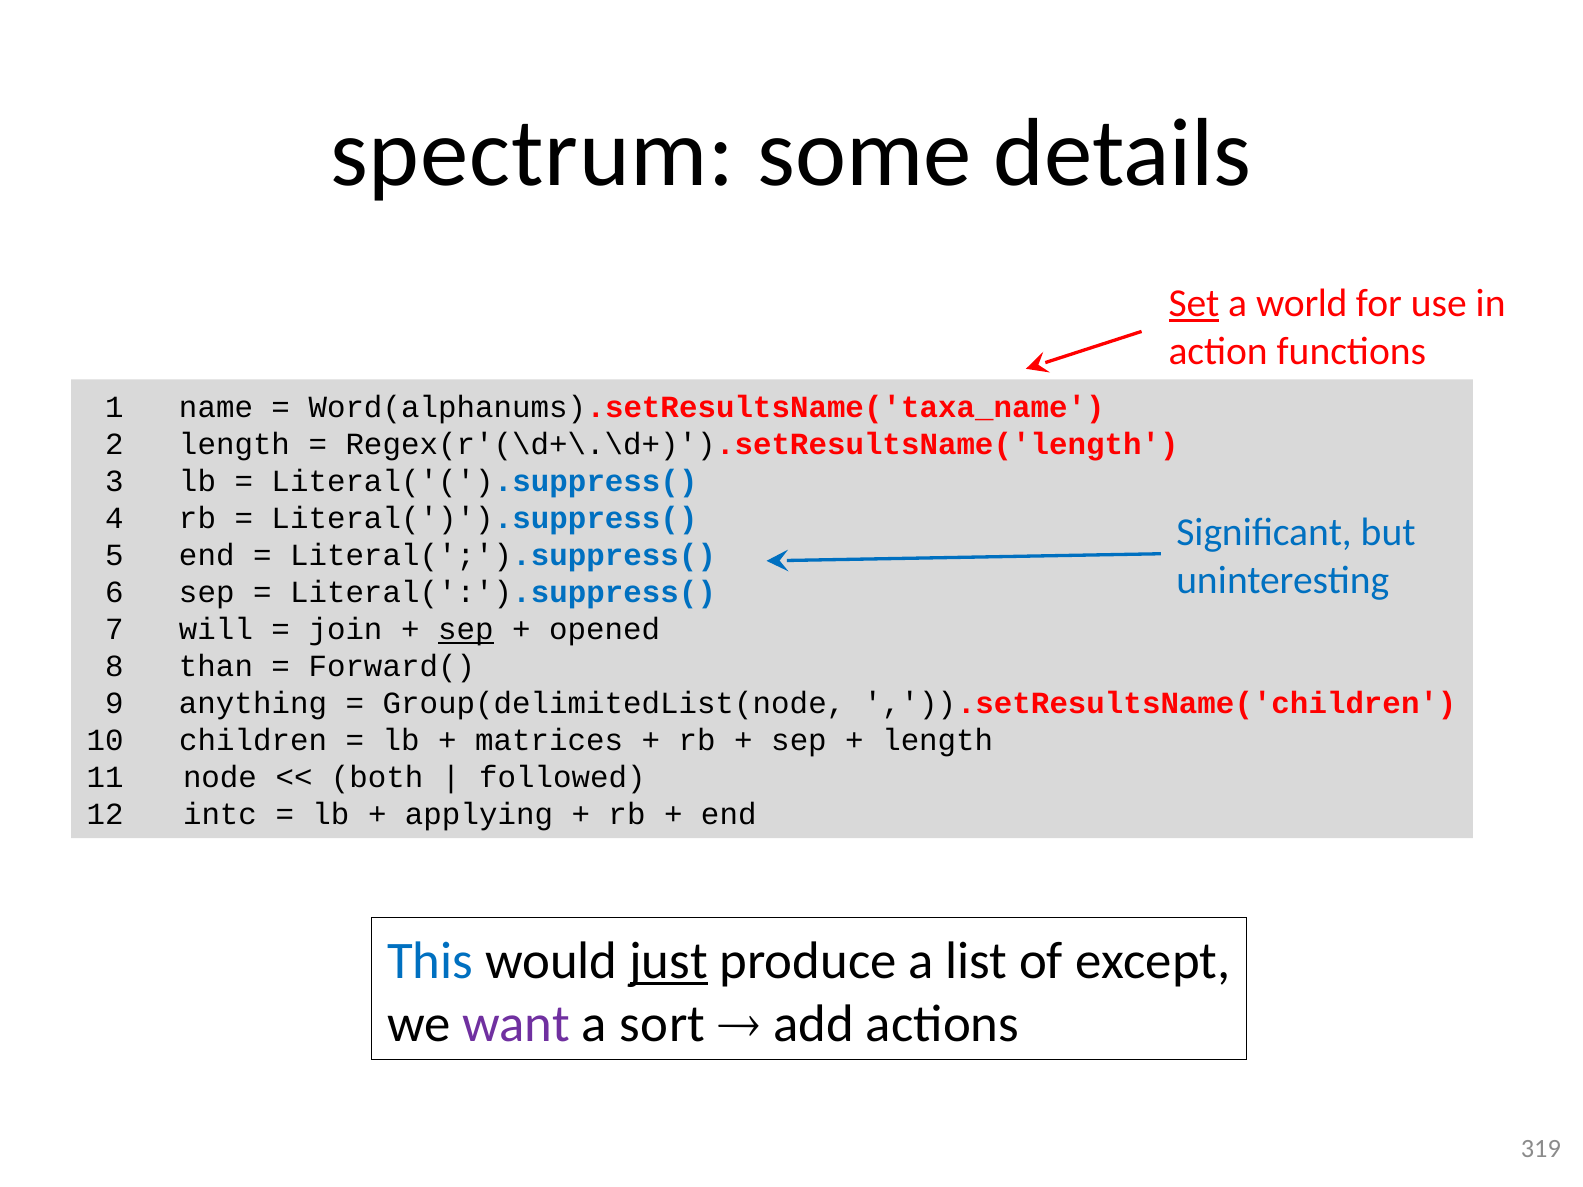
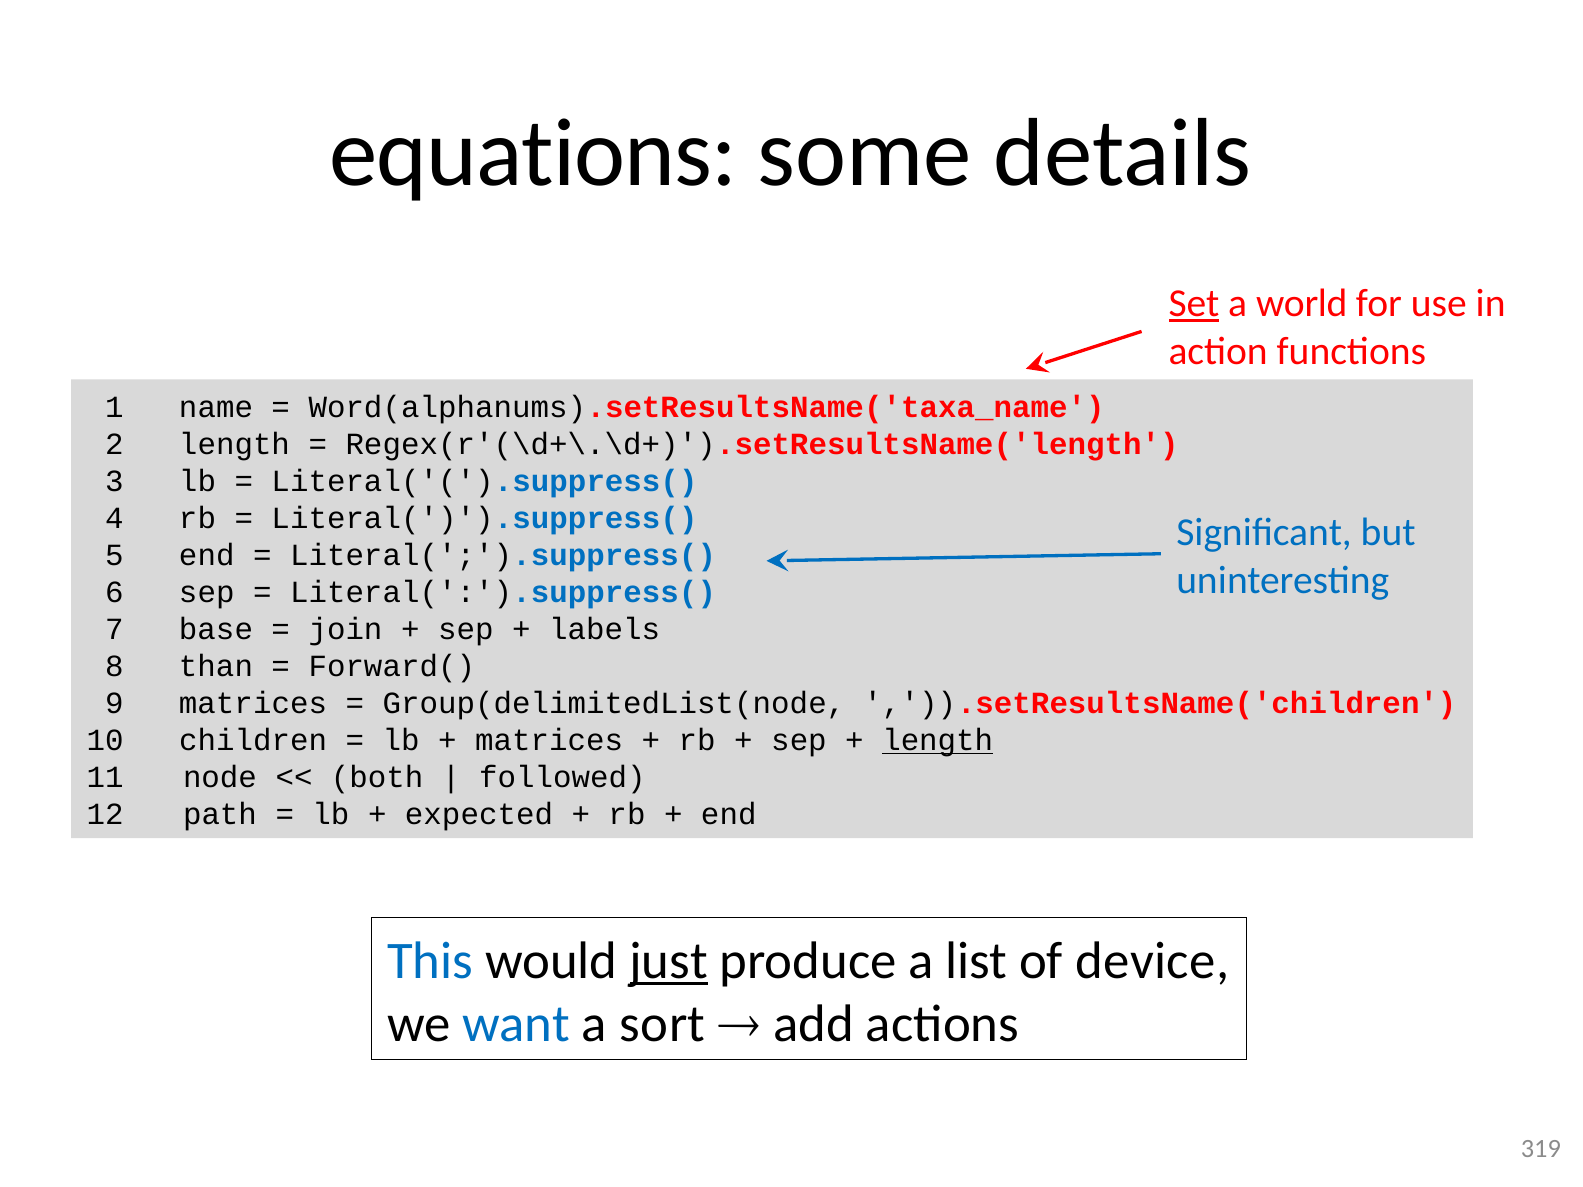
spectrum: spectrum -> equations
will: will -> base
sep at (466, 630) underline: present -> none
opened: opened -> labels
9 anything: anything -> matrices
length at (938, 740) underline: none -> present
intc: intc -> path
applying: applying -> expected
except: except -> device
want colour: purple -> blue
